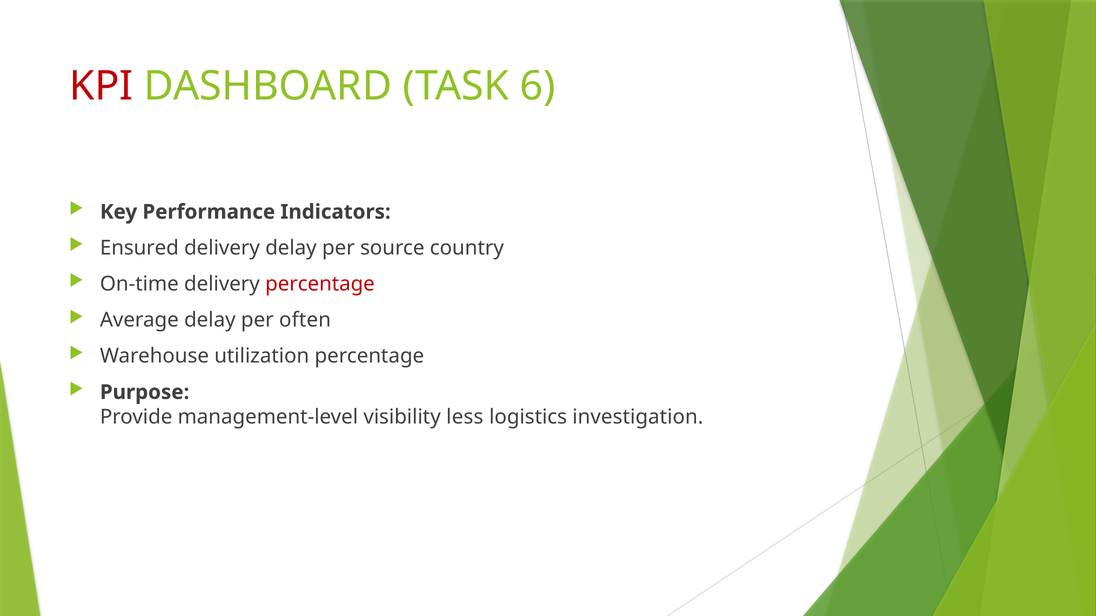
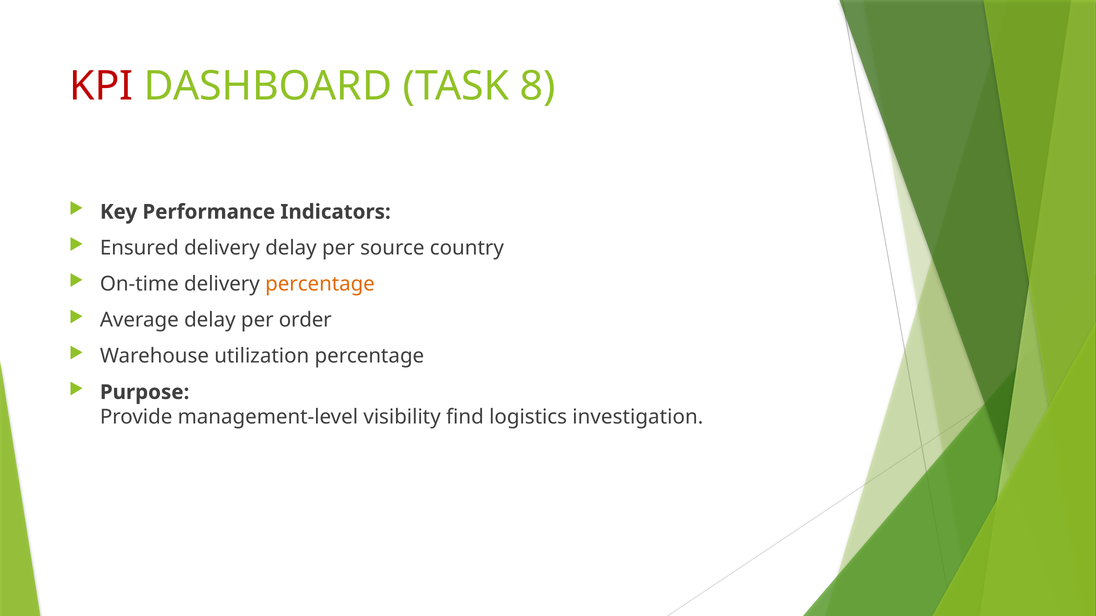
6: 6 -> 8
percentage at (320, 284) colour: red -> orange
often: often -> order
less: less -> find
